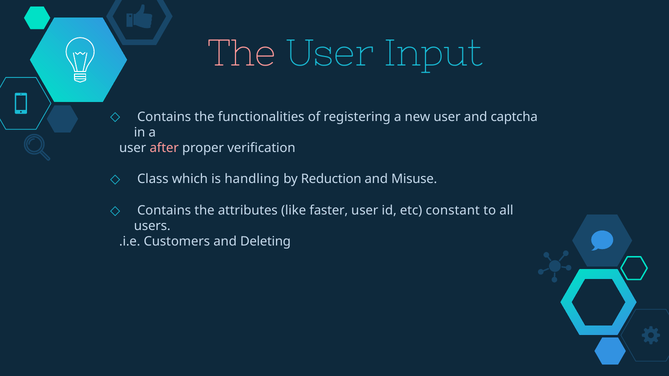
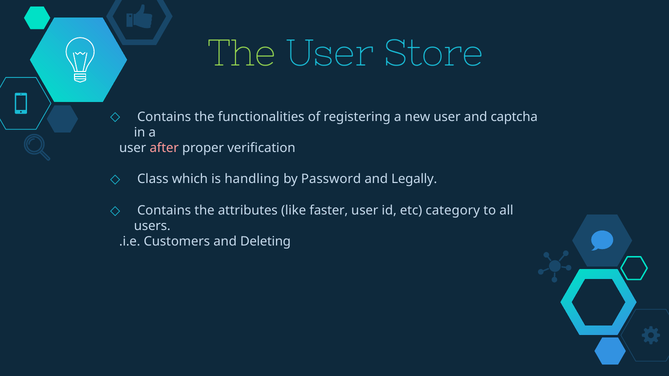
The at (242, 54) colour: pink -> light green
Input: Input -> Store
Reduction: Reduction -> Password
Misuse: Misuse -> Legally
constant: constant -> category
